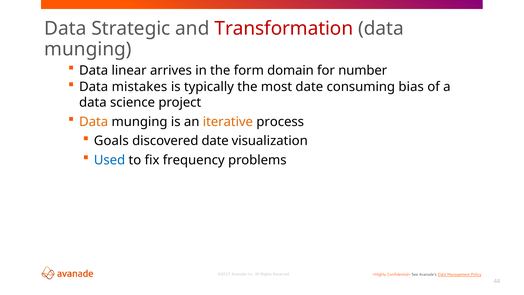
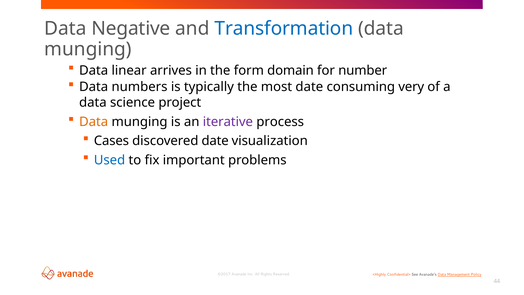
Strategic: Strategic -> Negative
Transformation colour: red -> blue
mistakes: mistakes -> numbers
bias: bias -> very
iterative colour: orange -> purple
Goals: Goals -> Cases
frequency: frequency -> important
